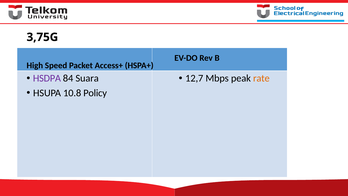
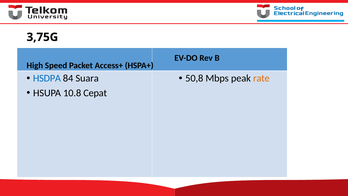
HSDPA colour: purple -> blue
12,7: 12,7 -> 50,8
Policy: Policy -> Cepat
